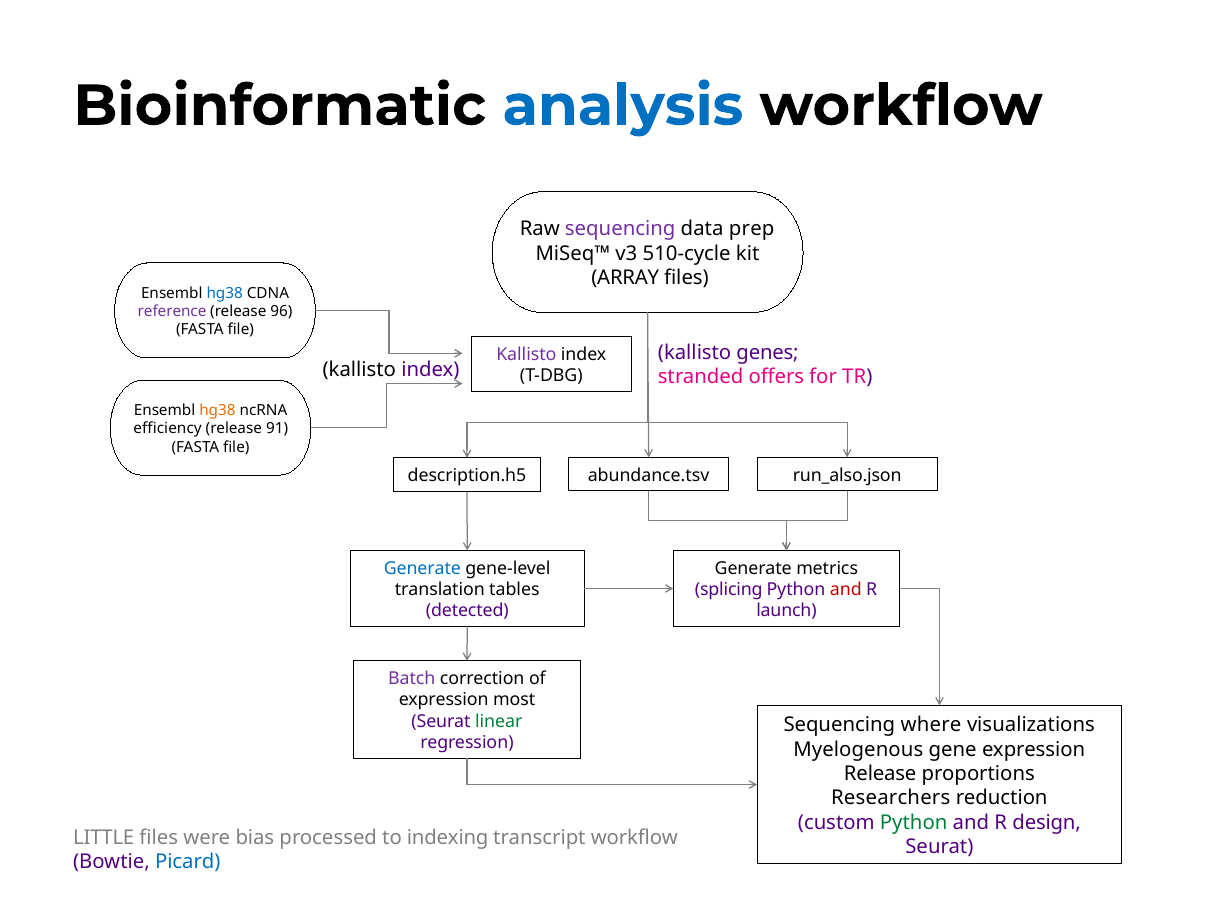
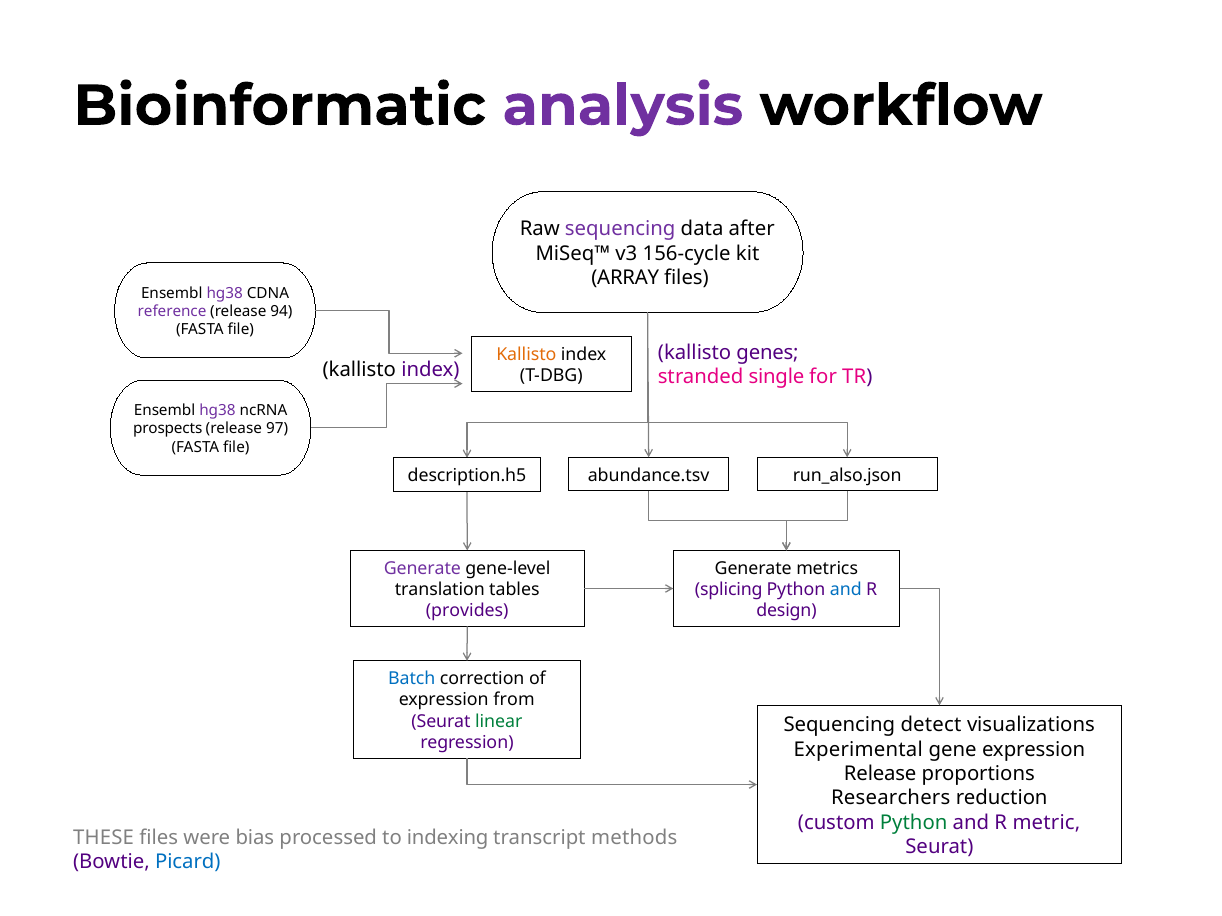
analysis colour: blue -> purple
prep: prep -> after
510-cycle: 510-cycle -> 156-cycle
hg38 at (225, 293) colour: blue -> purple
96: 96 -> 94
Kallisto at (526, 355) colour: purple -> orange
offers: offers -> single
hg38 at (217, 411) colour: orange -> purple
efficiency: efficiency -> prospects
91: 91 -> 97
Generate at (422, 569) colour: blue -> purple
and at (846, 590) colour: red -> blue
detected: detected -> provides
launch: launch -> design
Batch colour: purple -> blue
most: most -> from
where: where -> detect
Myelogenous: Myelogenous -> Experimental
design: design -> metric
LITTLE: LITTLE -> THESE
transcript workflow: workflow -> methods
